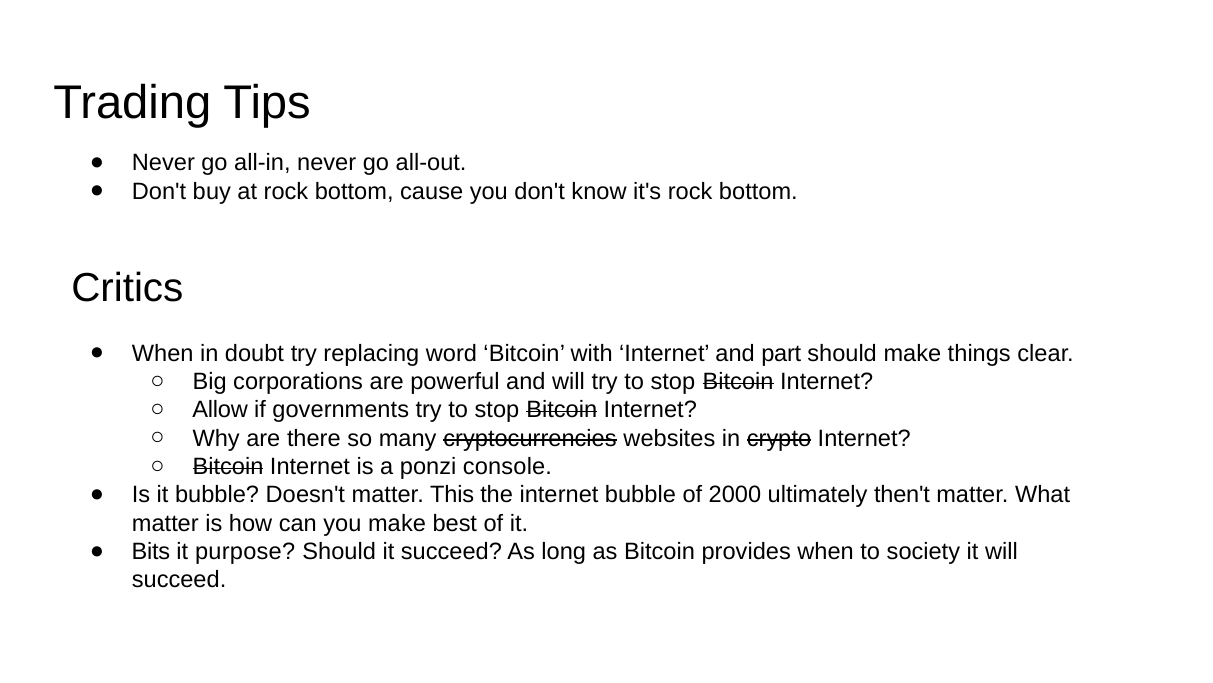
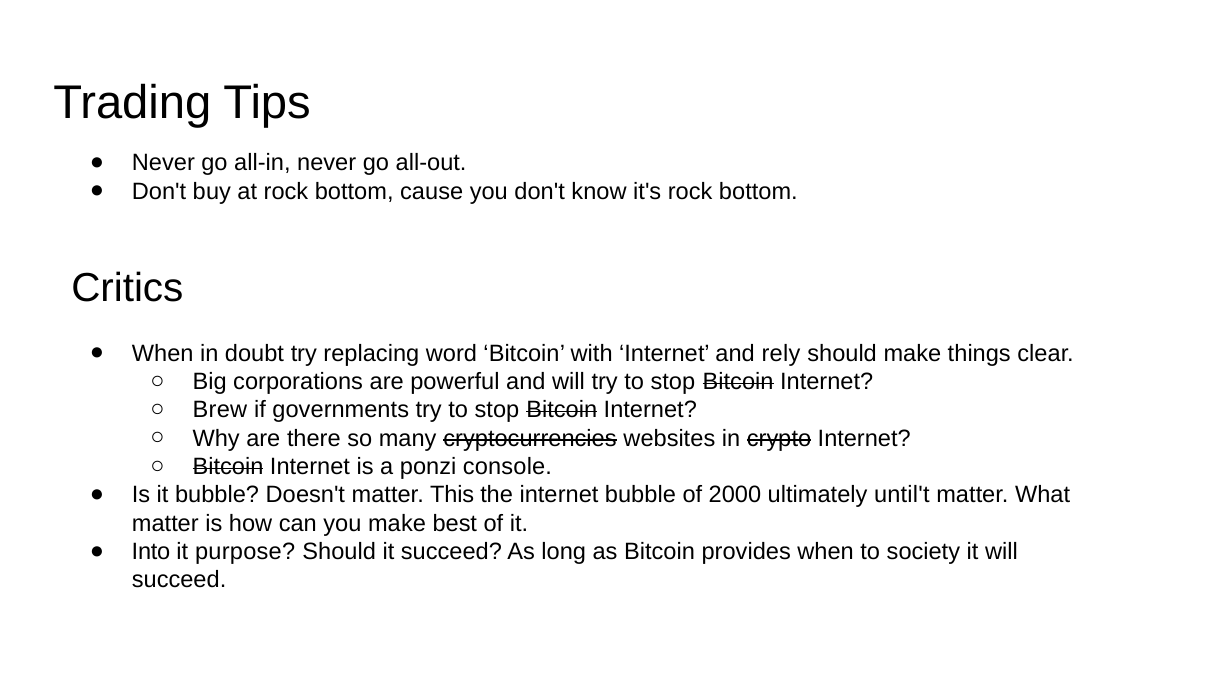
part: part -> rely
Allow: Allow -> Brew
then't: then't -> until't
Bits: Bits -> Into
